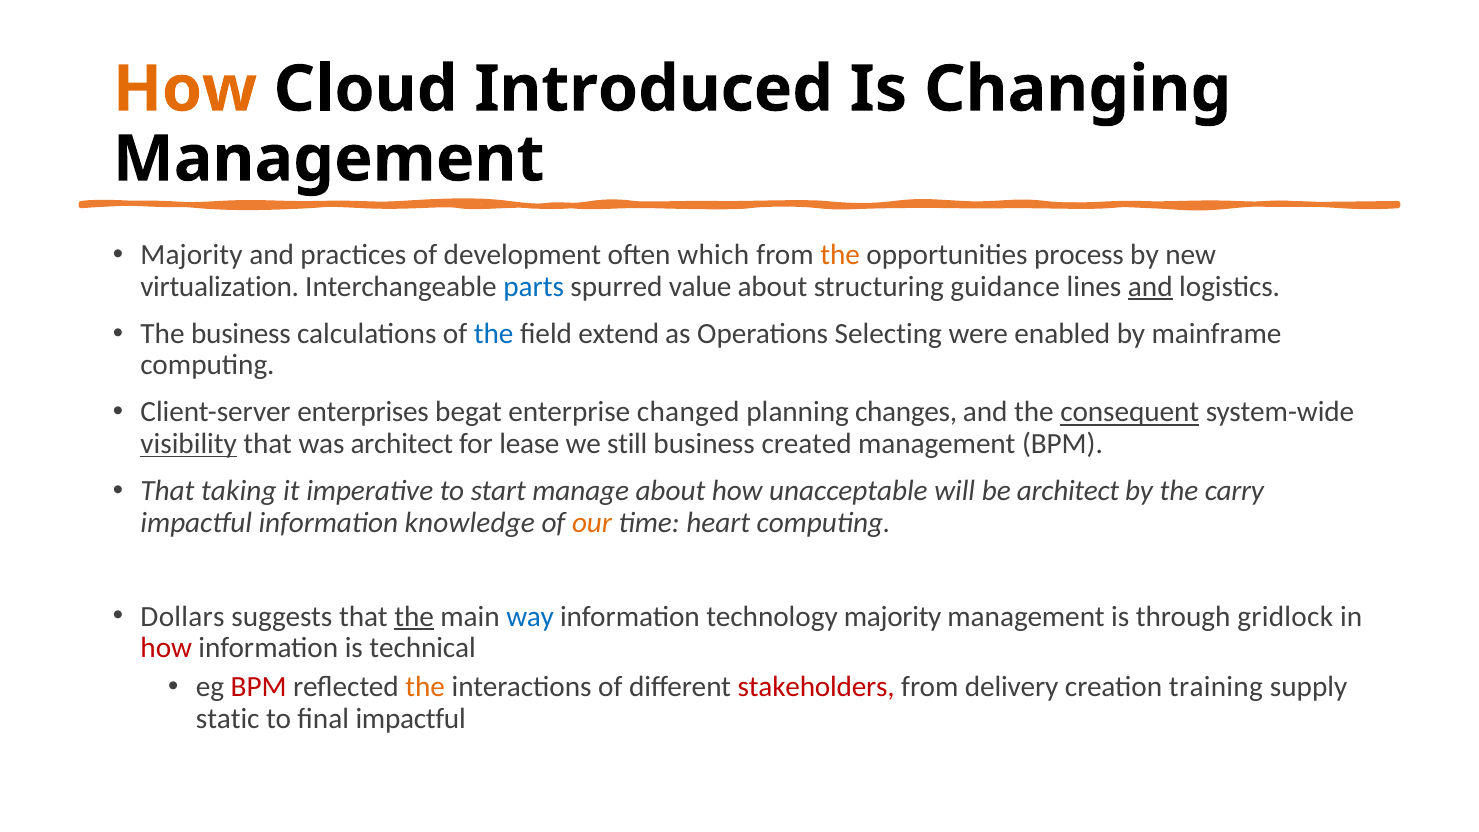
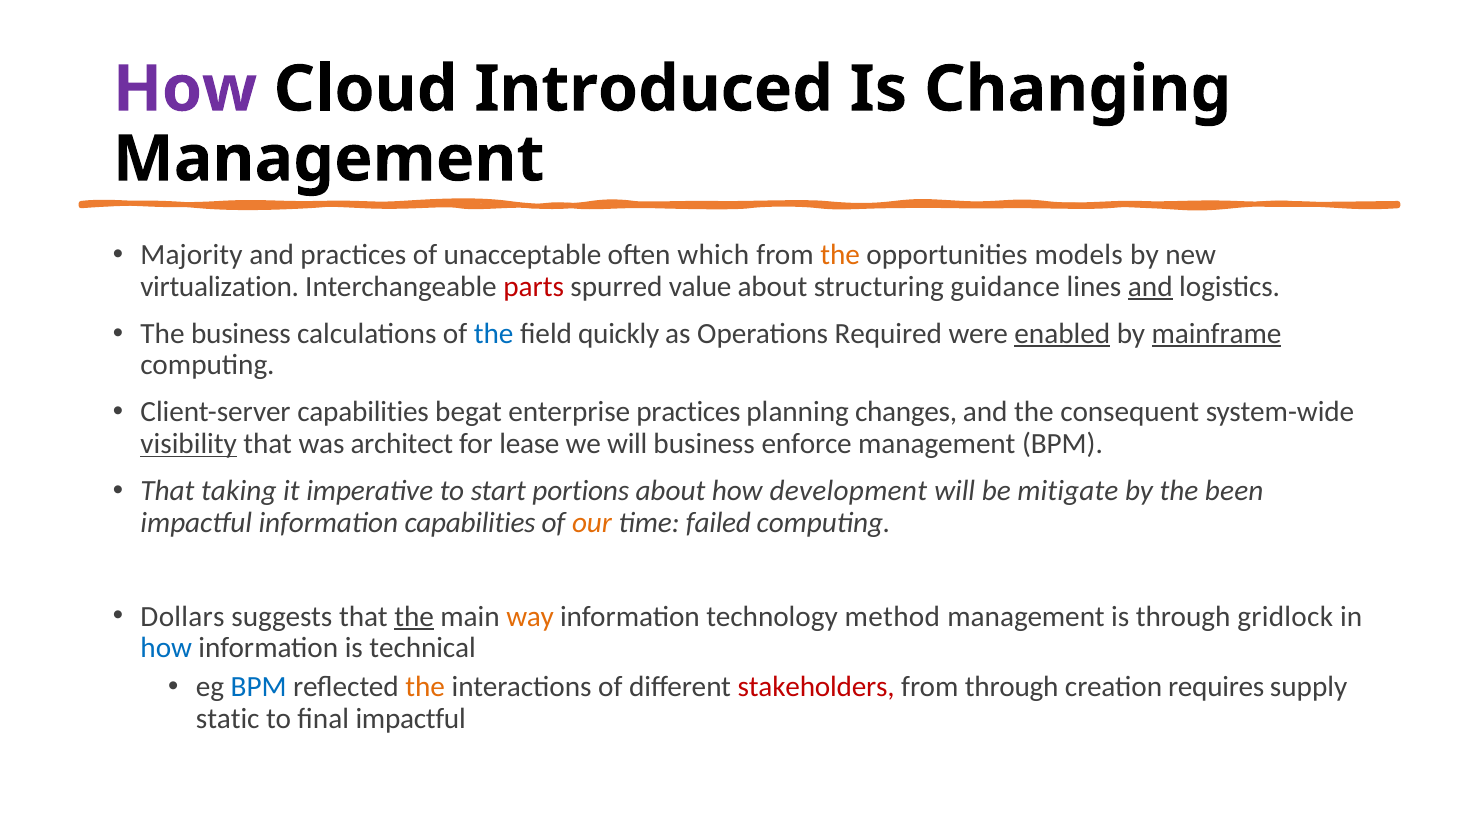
How at (185, 89) colour: orange -> purple
development: development -> unacceptable
process: process -> models
parts colour: blue -> red
extend: extend -> quickly
Selecting: Selecting -> Required
enabled underline: none -> present
mainframe underline: none -> present
Client-server enterprises: enterprises -> capabilities
enterprise changed: changed -> practices
consequent underline: present -> none
we still: still -> will
created: created -> enforce
manage: manage -> portions
unacceptable: unacceptable -> development
be architect: architect -> mitigate
carry: carry -> been
information knowledge: knowledge -> capabilities
heart: heart -> failed
way colour: blue -> orange
technology majority: majority -> method
how at (166, 648) colour: red -> blue
BPM at (259, 687) colour: red -> blue
from delivery: delivery -> through
training: training -> requires
